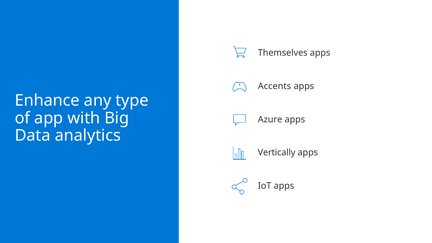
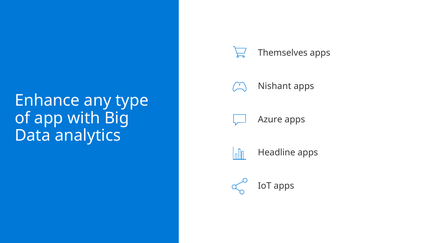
Accents: Accents -> Nishant
Vertically: Vertically -> Headline
